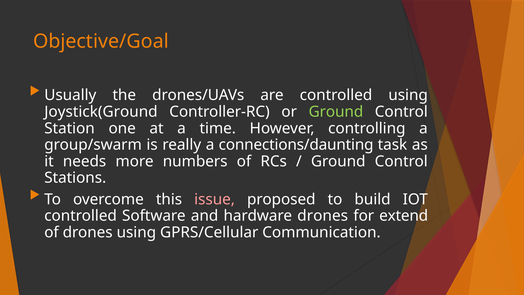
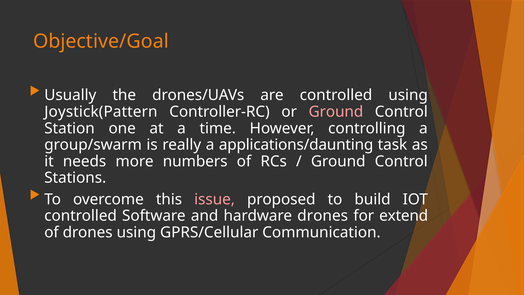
Joystick(Ground: Joystick(Ground -> Joystick(Pattern
Ground at (336, 112) colour: light green -> pink
connections/daunting: connections/daunting -> applications/daunting
